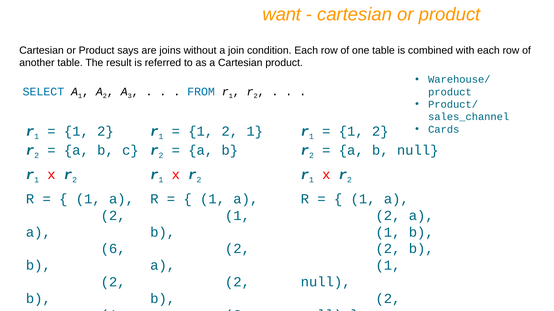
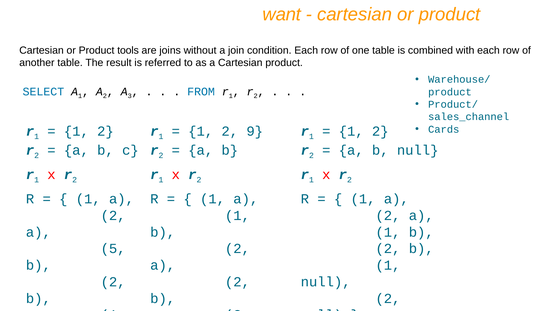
says: says -> tools
2 1: 1 -> 9
6: 6 -> 5
